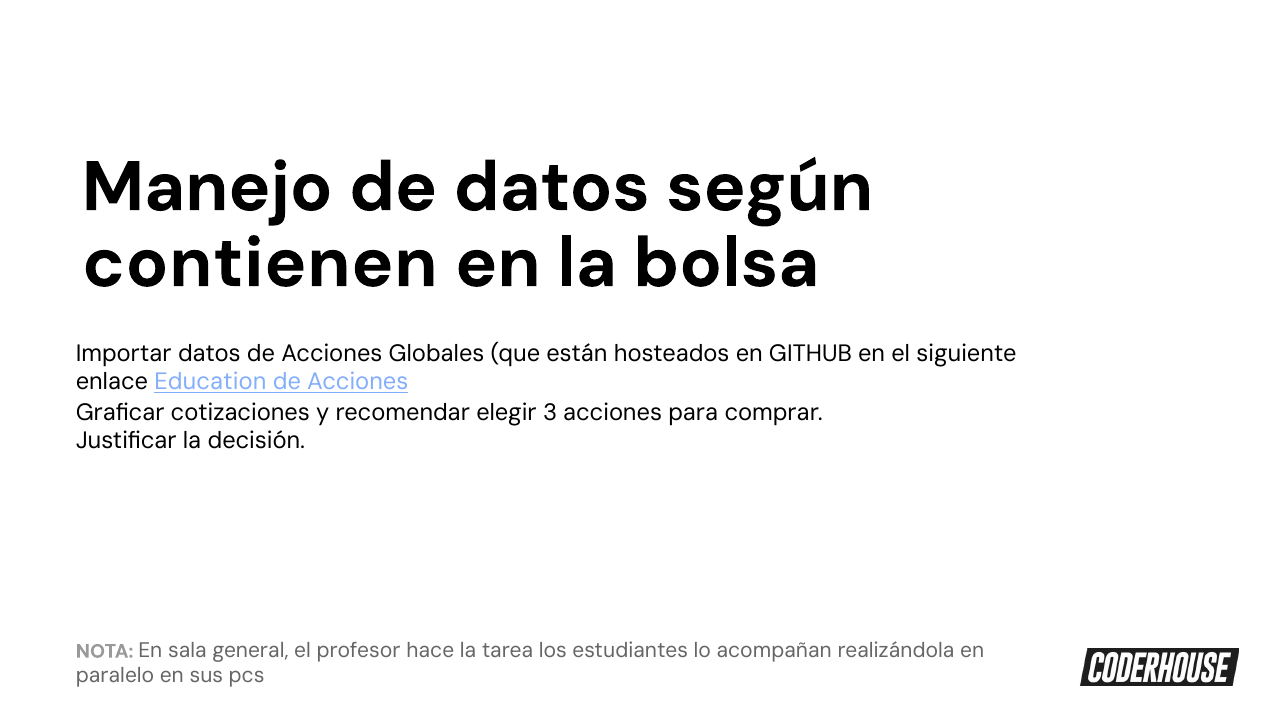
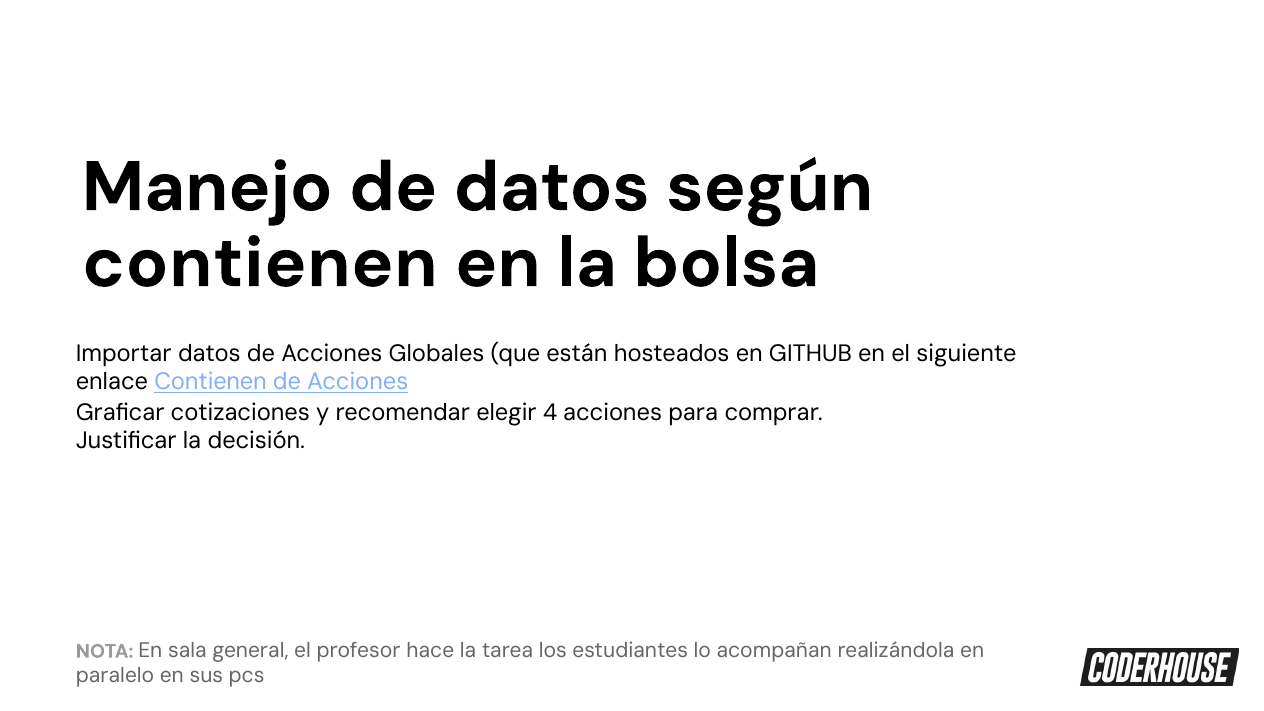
enlace Education: Education -> Contienen
3: 3 -> 4
